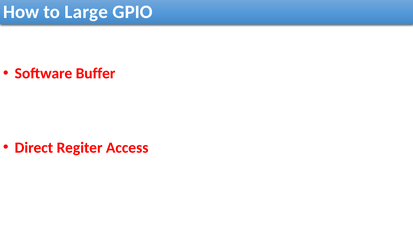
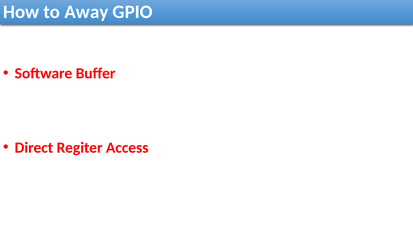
Large: Large -> Away
